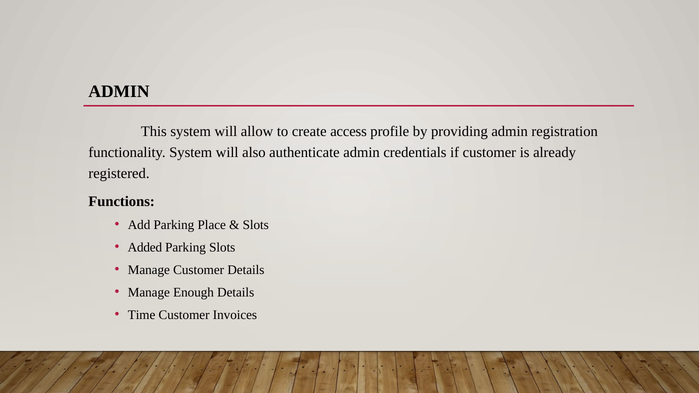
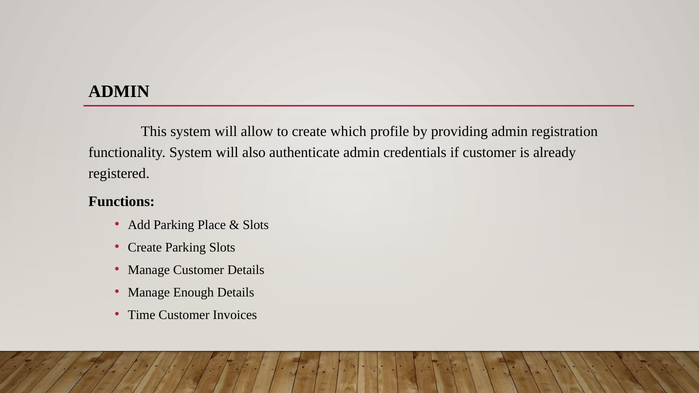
access: access -> which
Added at (145, 247): Added -> Create
